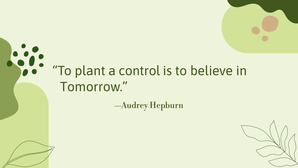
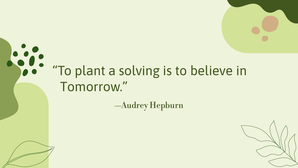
control: control -> solving
